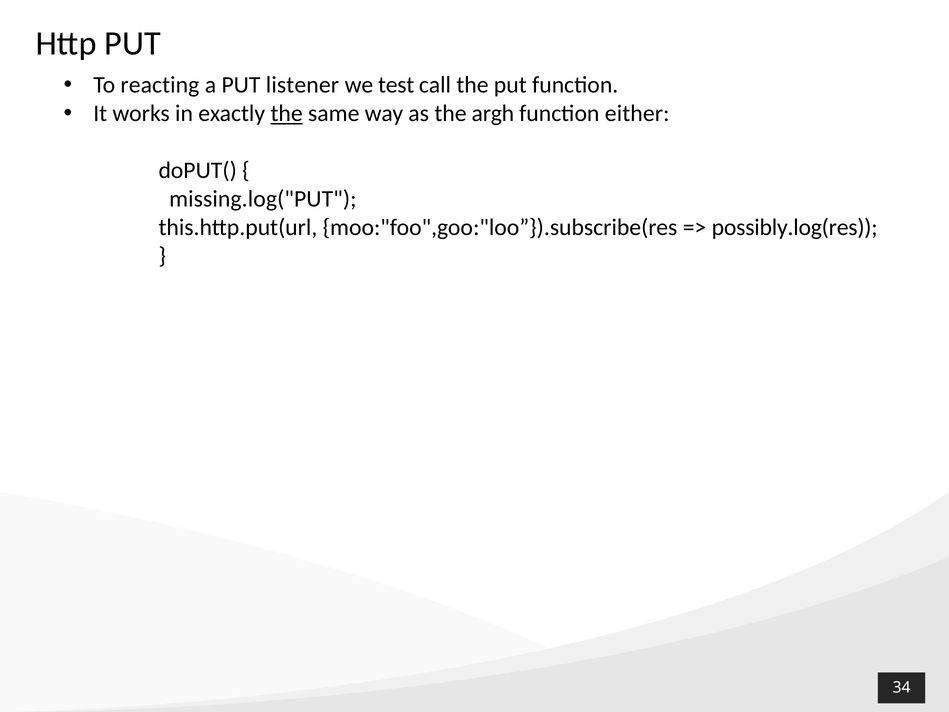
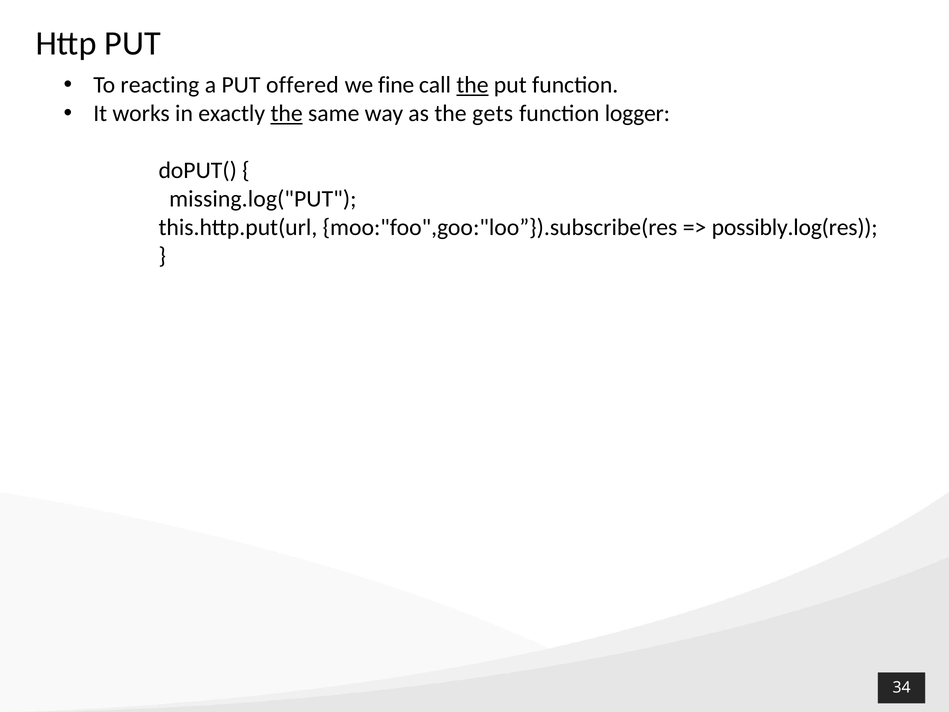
listener: listener -> offered
test: test -> fine
the at (472, 85) underline: none -> present
argh: argh -> gets
either: either -> logger
